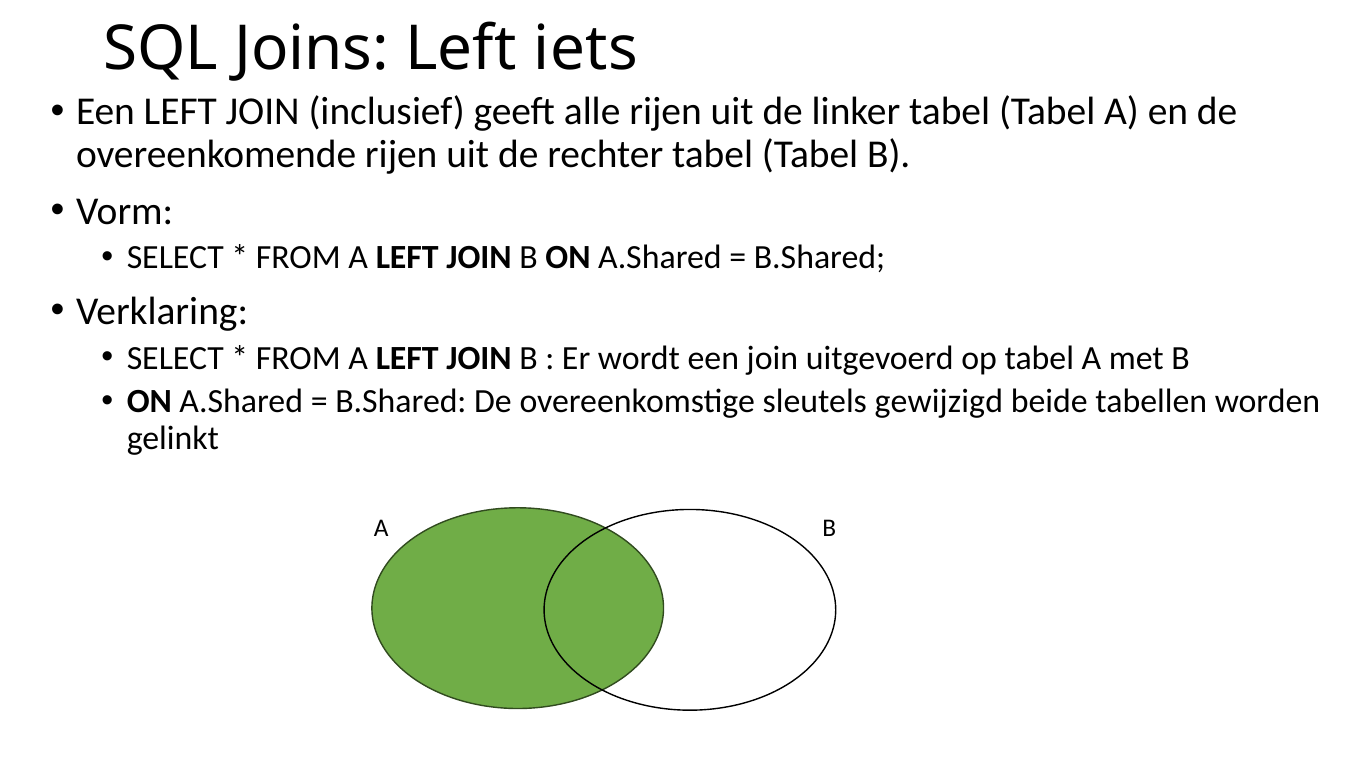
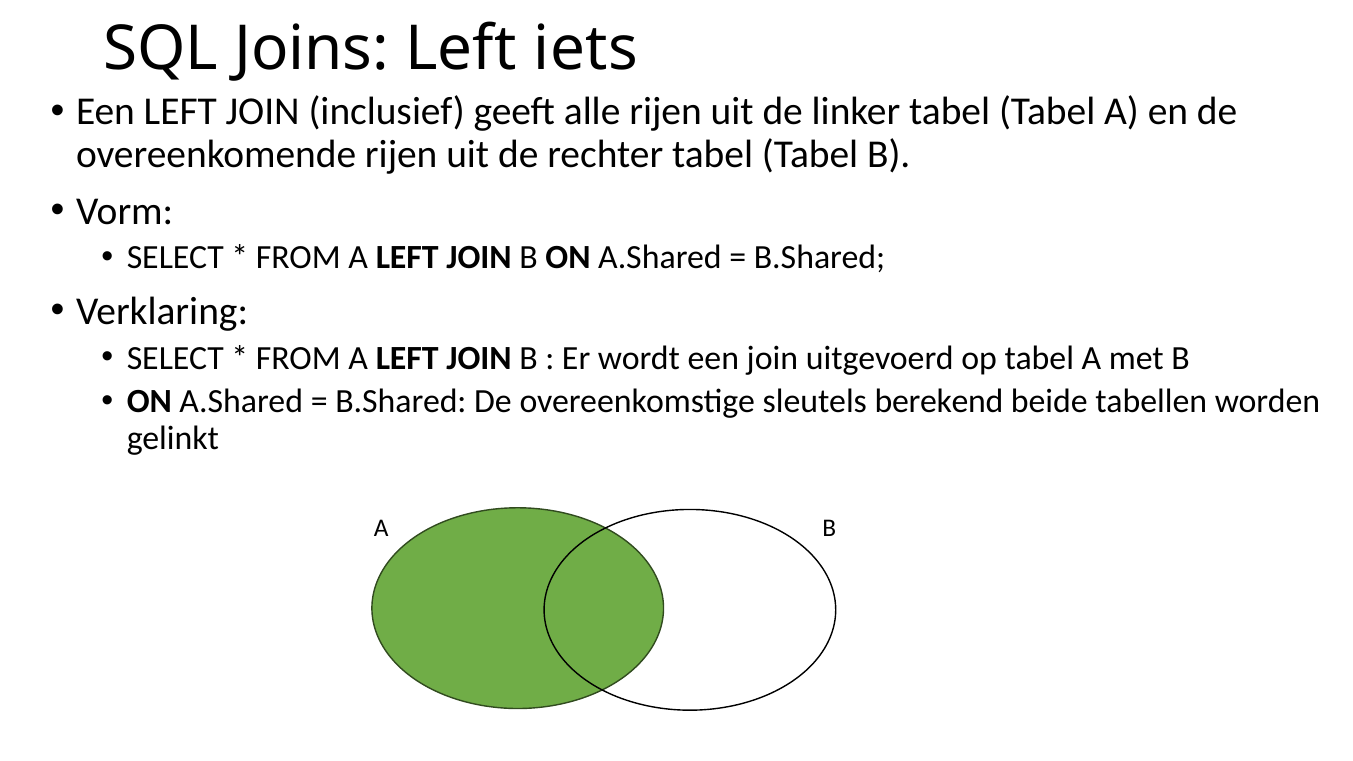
gewijzigd: gewijzigd -> berekend
